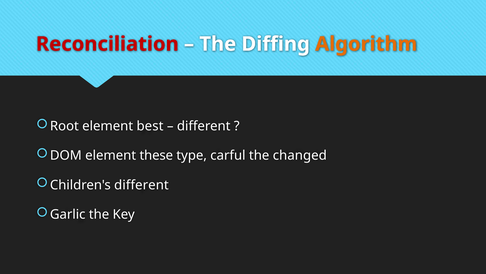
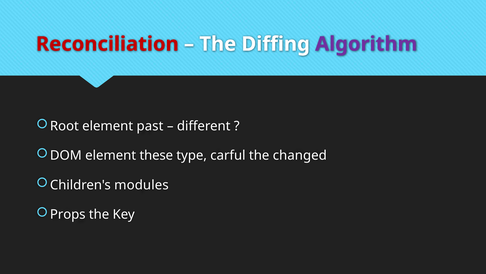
Algorithm colour: orange -> purple
best: best -> past
Children's different: different -> modules
Garlic: Garlic -> Props
